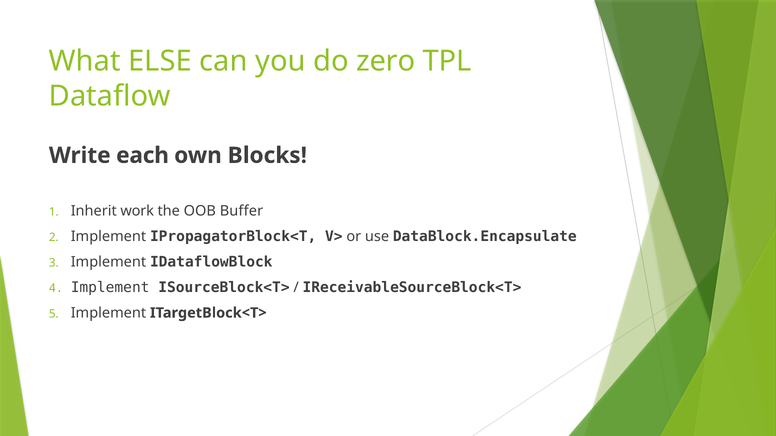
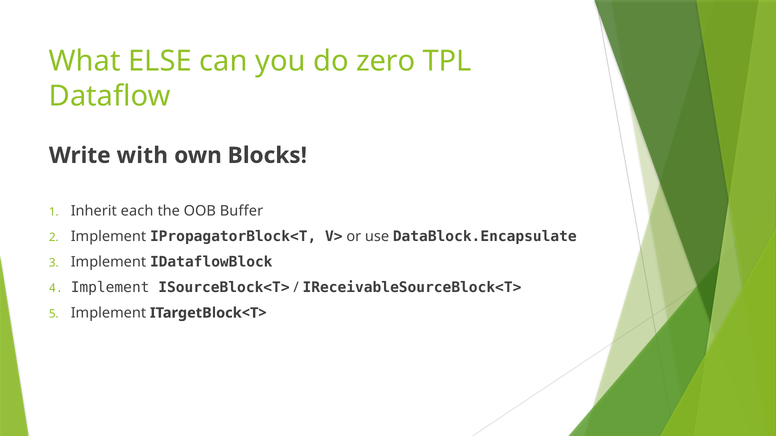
each: each -> with
work: work -> each
